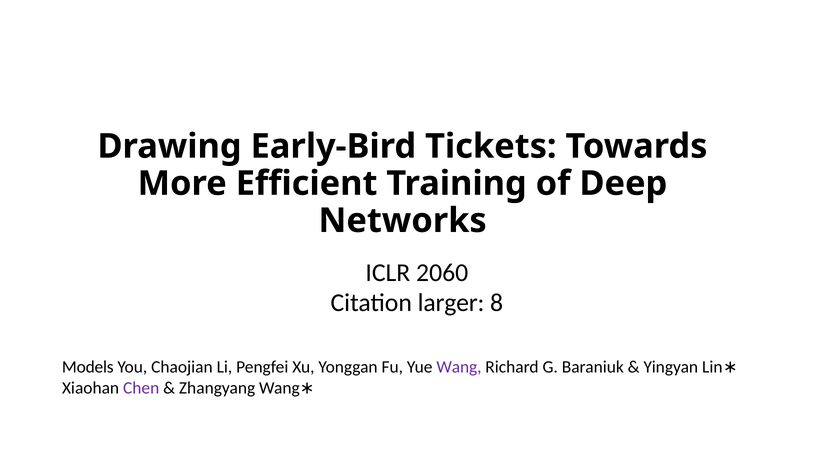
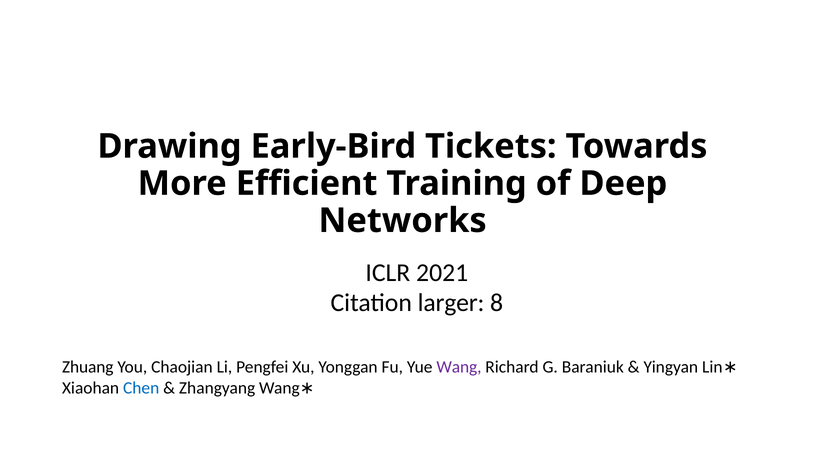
2060: 2060 -> 2021
Models: Models -> Zhuang
Chen colour: purple -> blue
